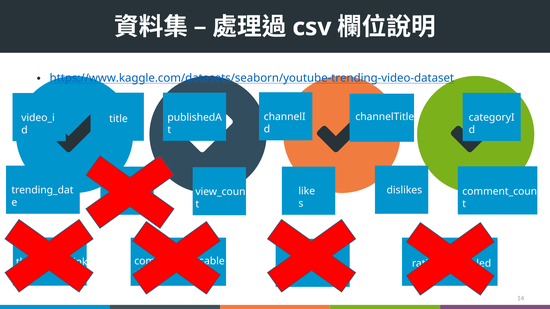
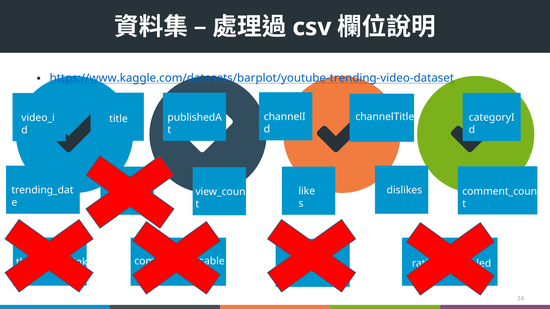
https://www.kaggle.com/datasets/seaborn/youtube-trending-video-dataset: https://www.kaggle.com/datasets/seaborn/youtube-trending-video-dataset -> https://www.kaggle.com/datasets/barplot/youtube-trending-video-dataset
